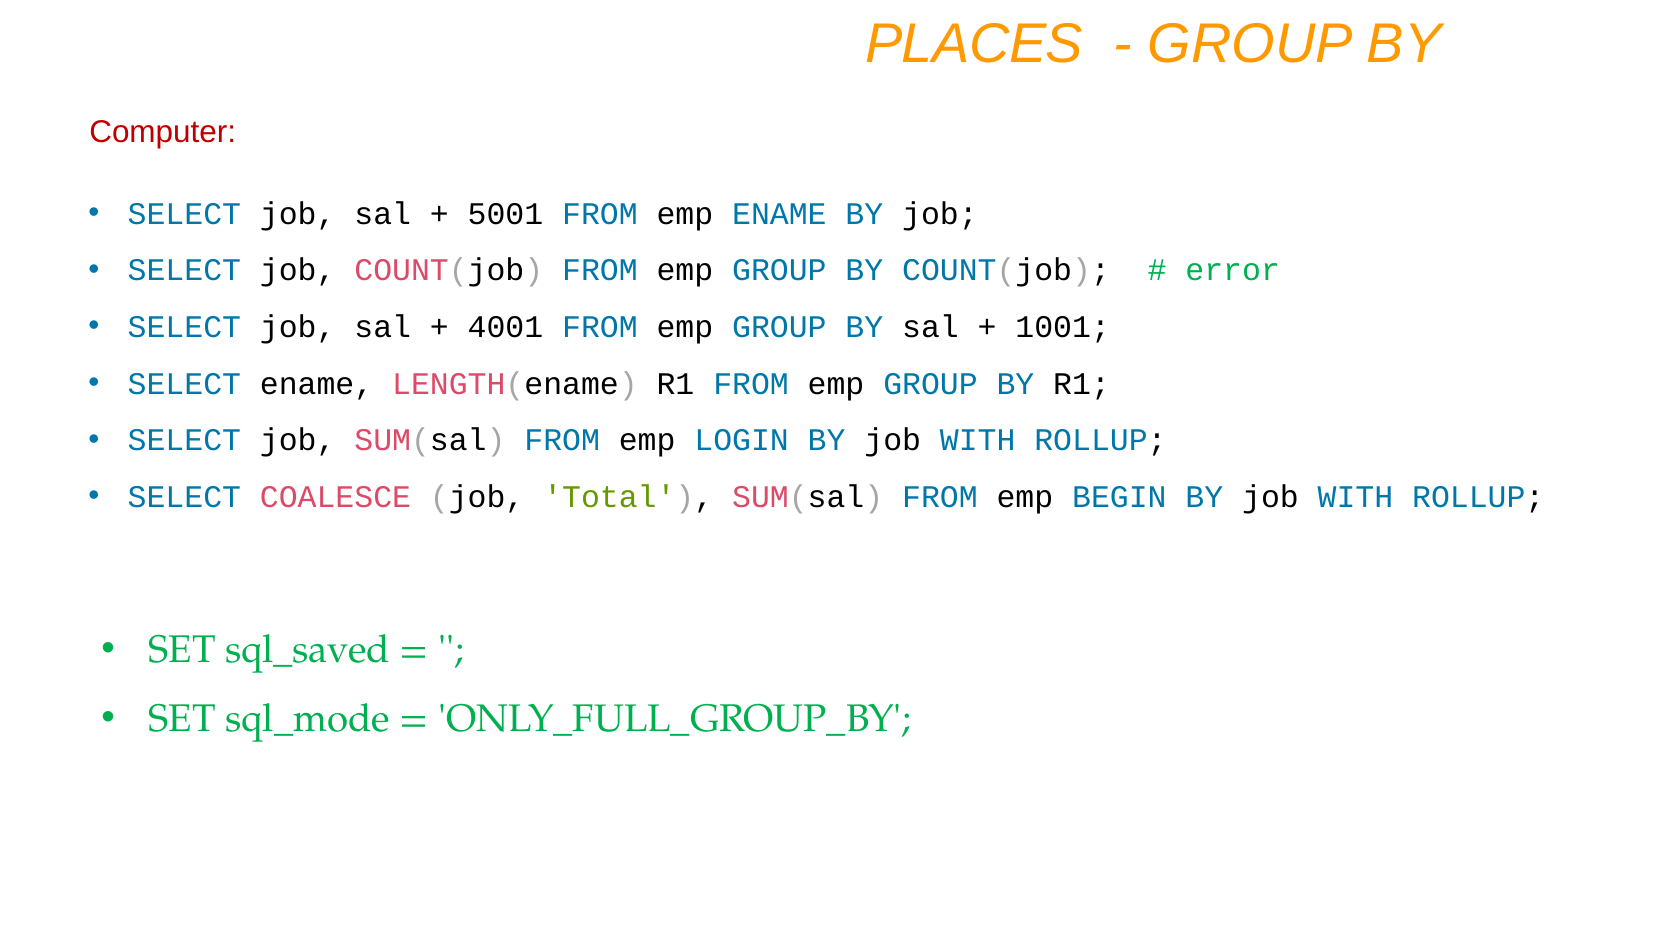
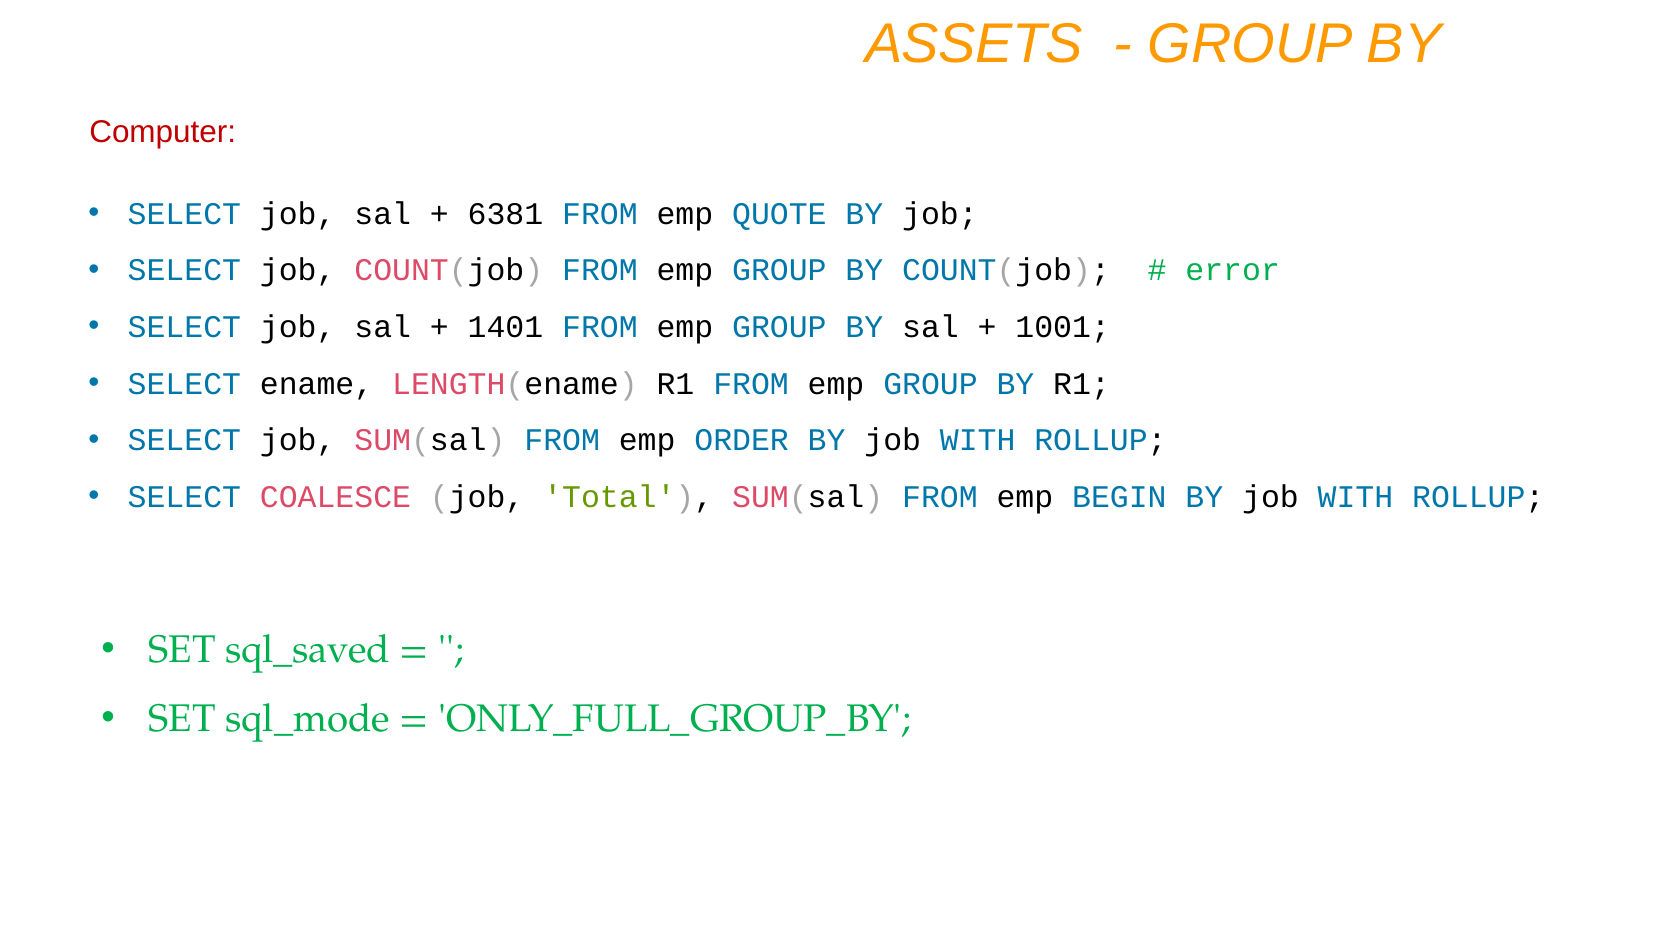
PLACES: PLACES -> ASSETS
5001: 5001 -> 6381
emp ENAME: ENAME -> QUOTE
4001: 4001 -> 1401
LOGIN: LOGIN -> ORDER
